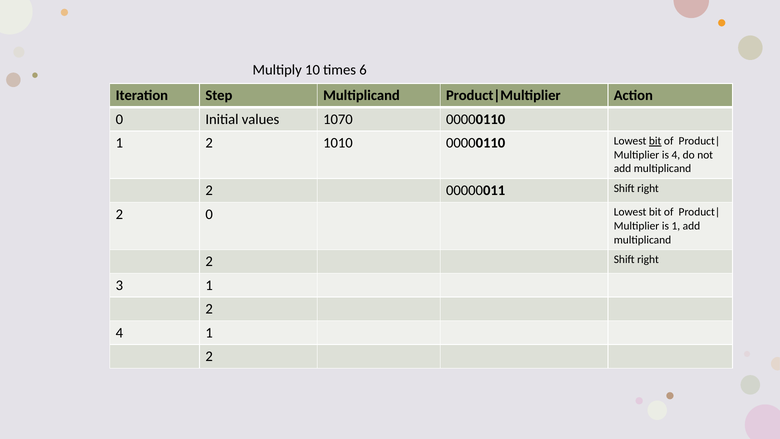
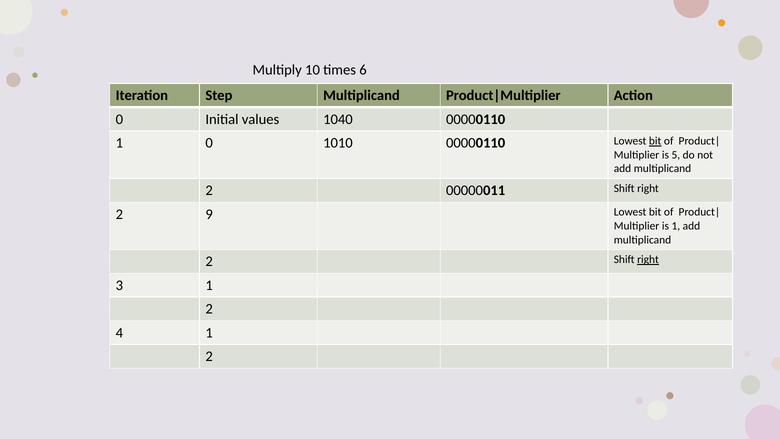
1070: 1070 -> 1040
2 at (209, 143): 2 -> 0
is 4: 4 -> 5
2 0: 0 -> 9
right at (648, 259) underline: none -> present
